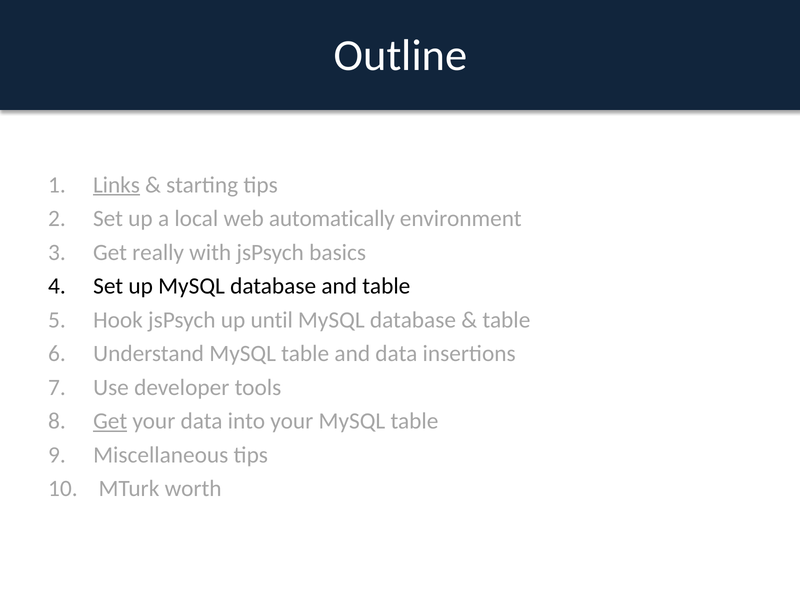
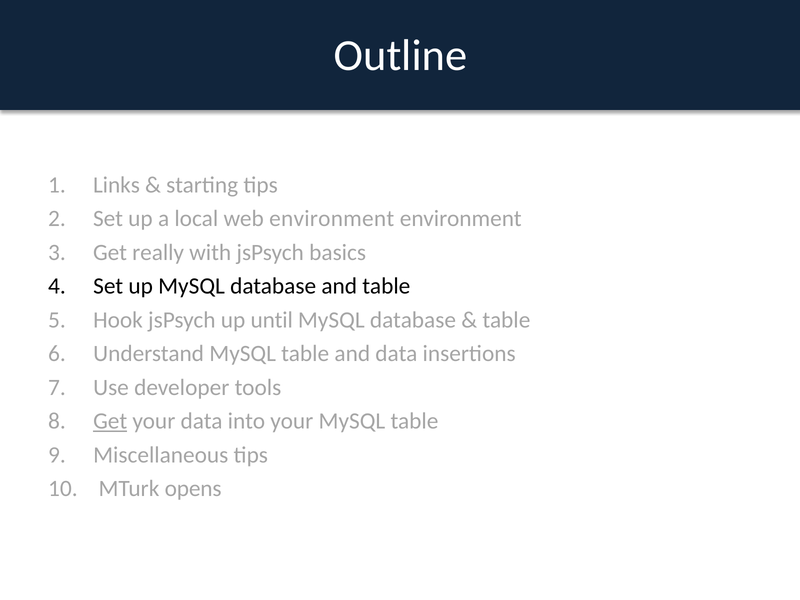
Links underline: present -> none
web automatically: automatically -> environment
worth: worth -> opens
